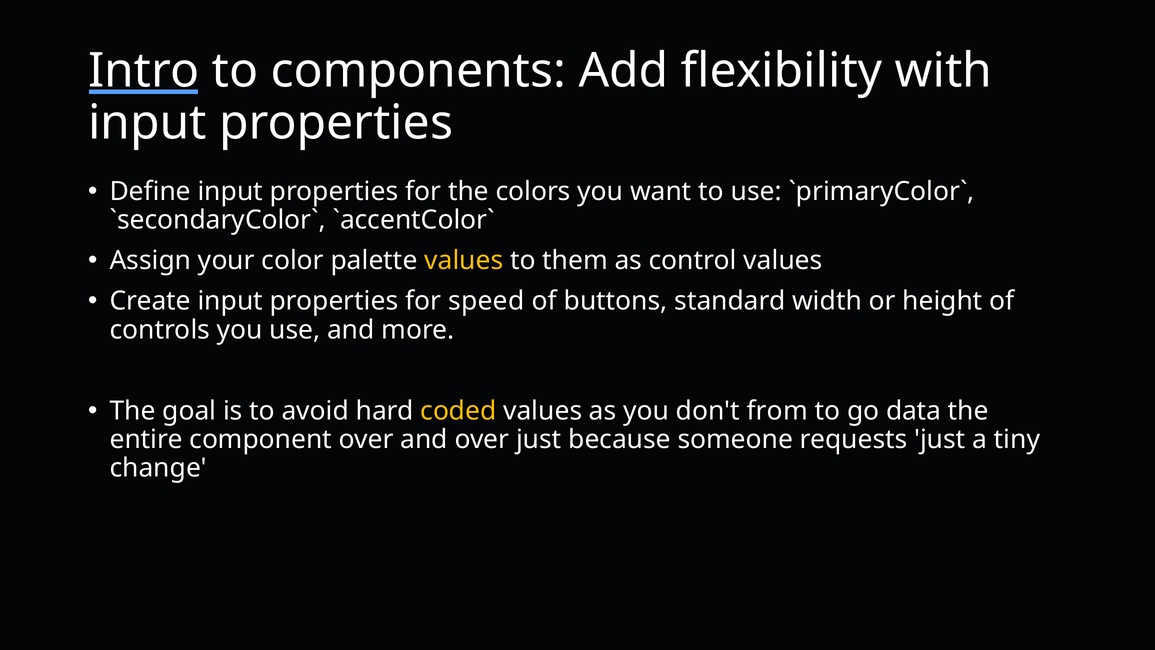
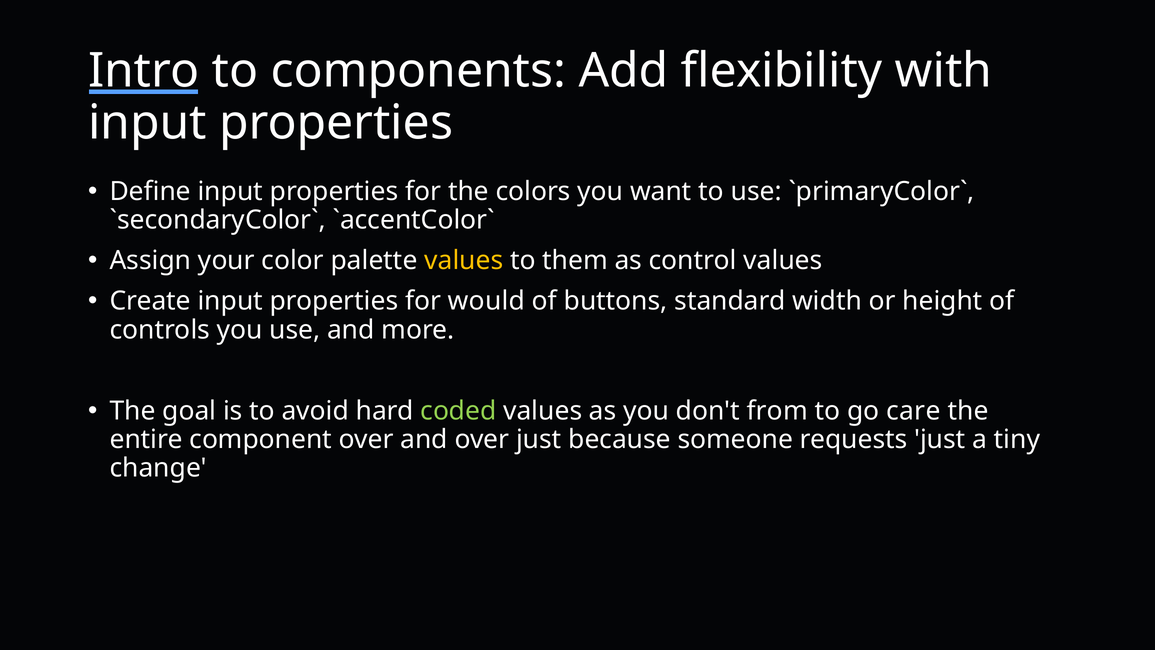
speed: speed -> would
coded colour: yellow -> light green
data: data -> care
